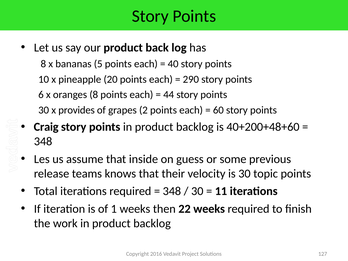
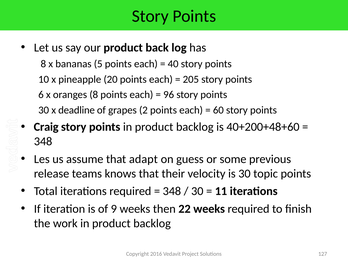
290: 290 -> 205
44: 44 -> 96
provides: provides -> deadline
inside: inside -> adapt
1: 1 -> 9
